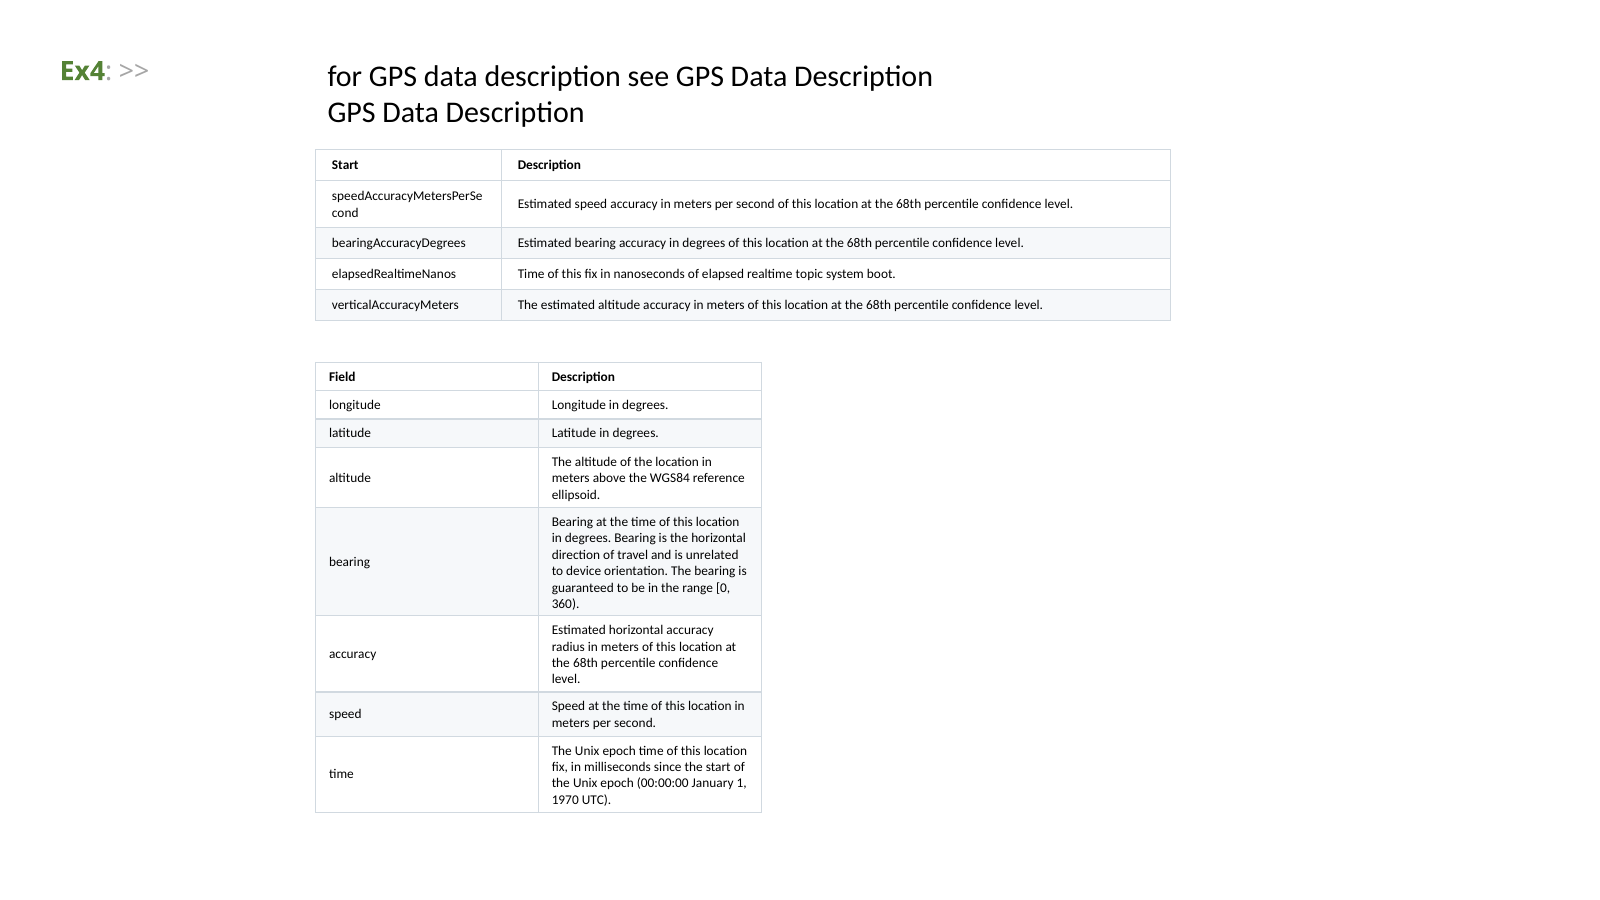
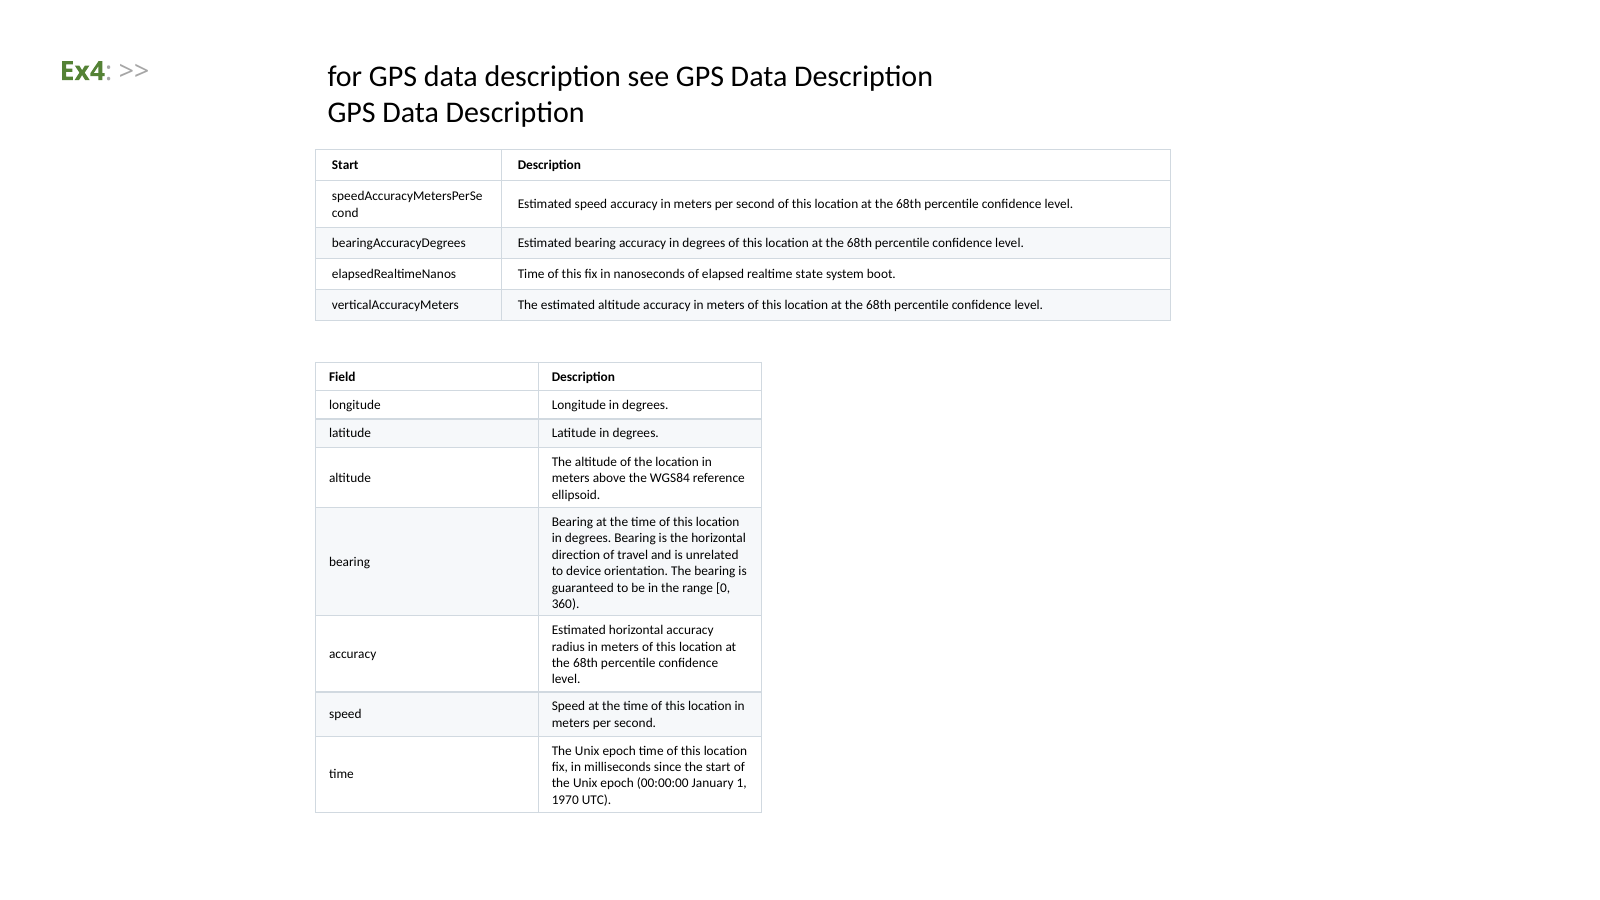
topic: topic -> state
